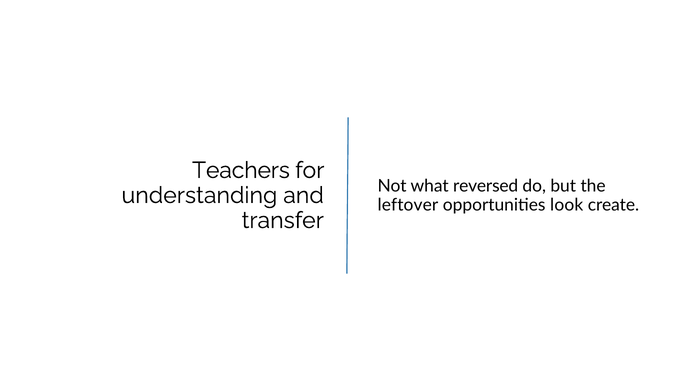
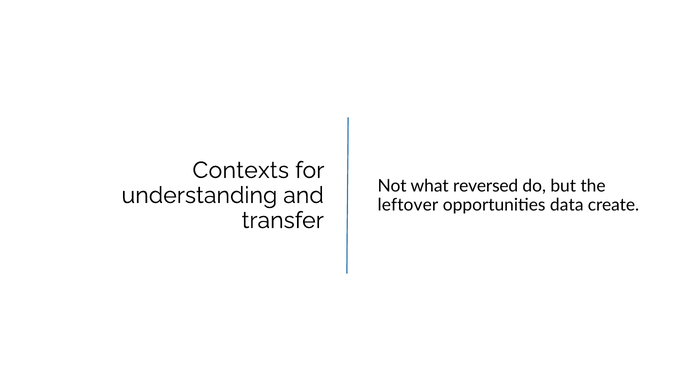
Teachers: Teachers -> Contexts
look: look -> data
